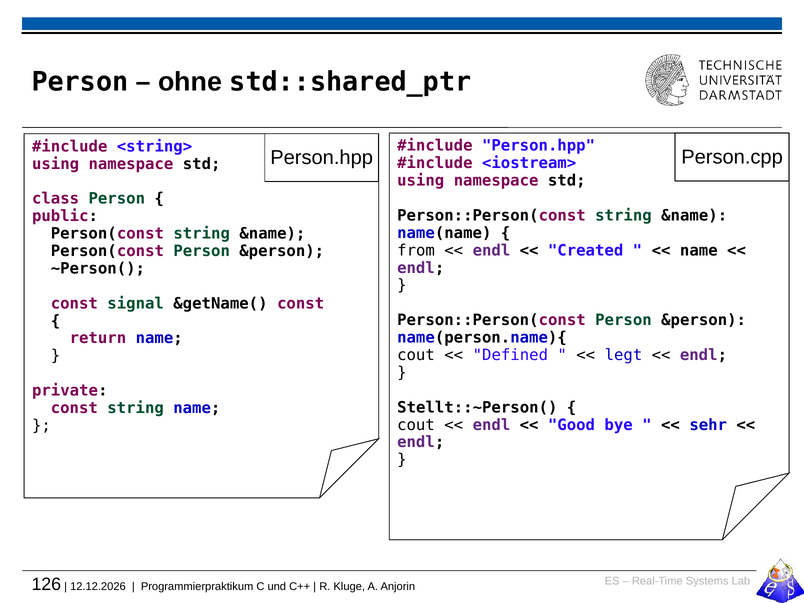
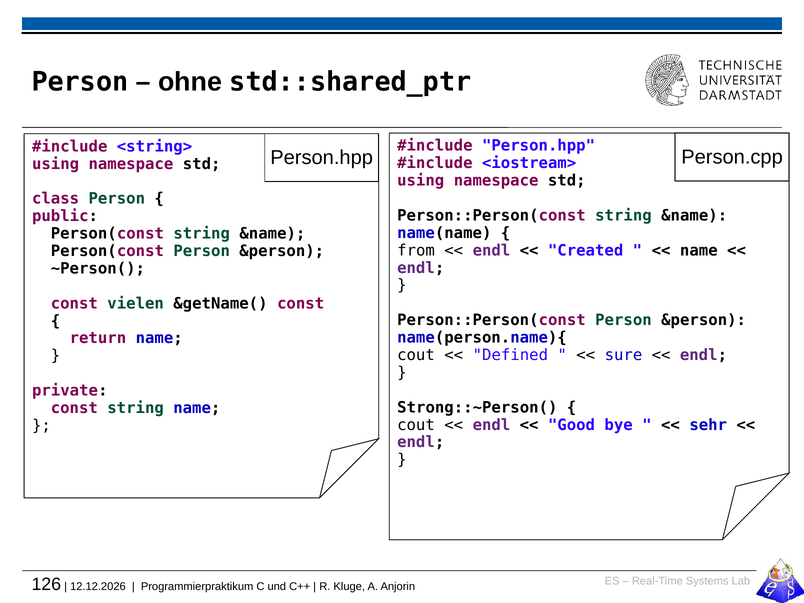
signal: signal -> vielen
legt: legt -> sure
Stellt::~Person(: Stellt::~Person( -> Strong::~Person(
